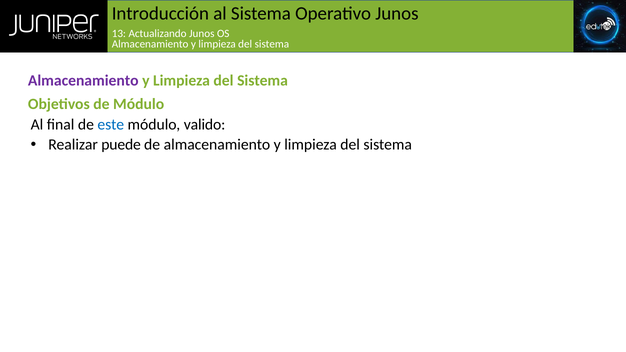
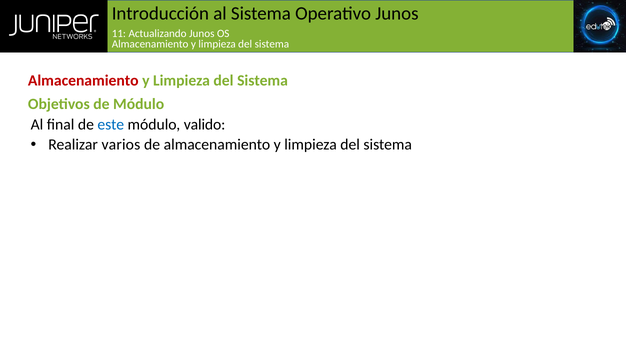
13: 13 -> 11
Almacenamiento at (83, 81) colour: purple -> red
puede: puede -> varios
